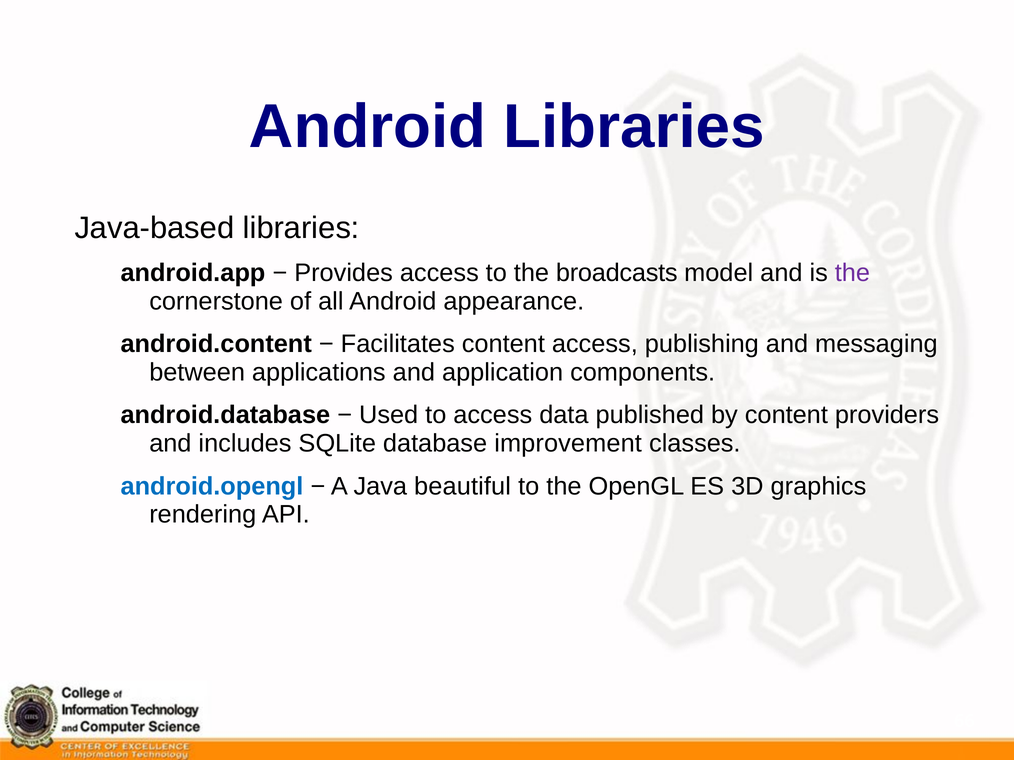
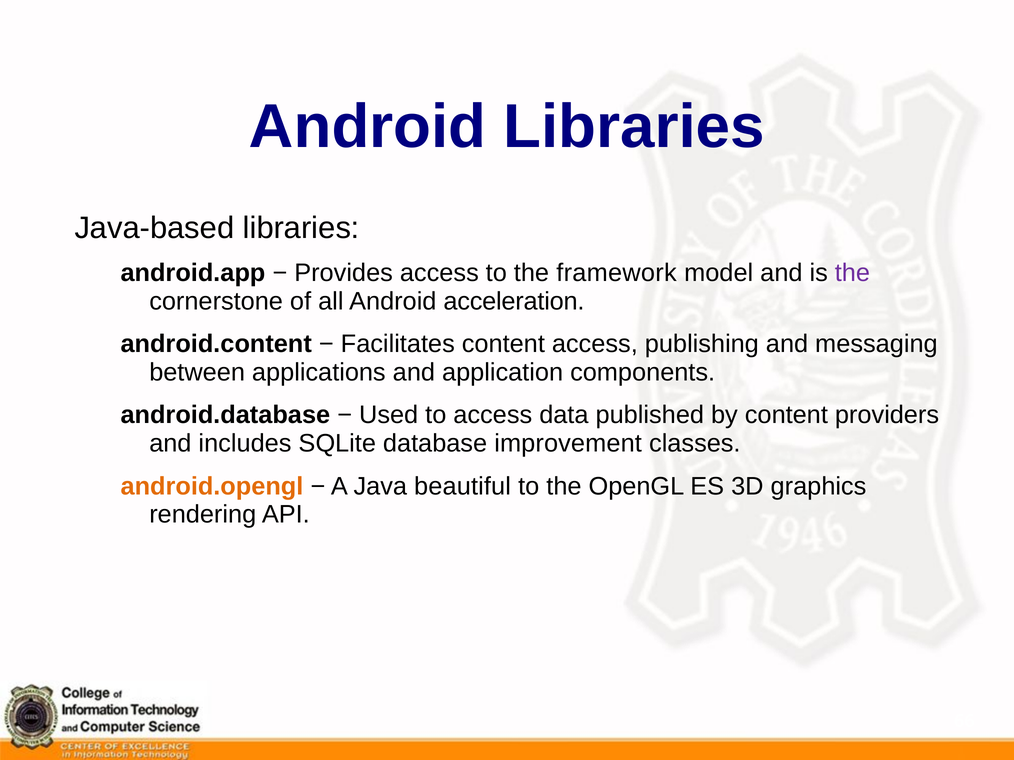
broadcasts: broadcasts -> framework
appearance: appearance -> acceleration
android.opengl colour: blue -> orange
